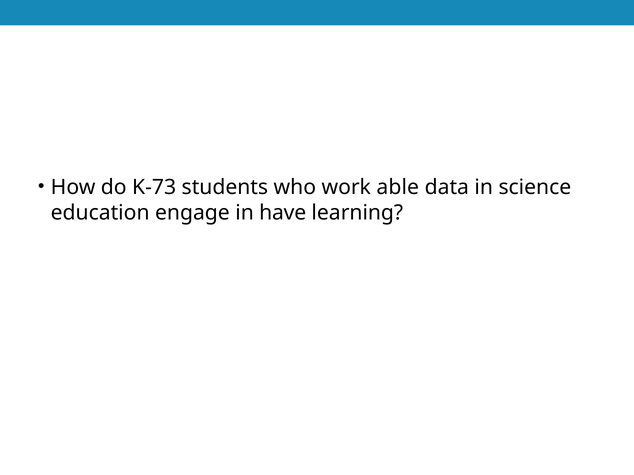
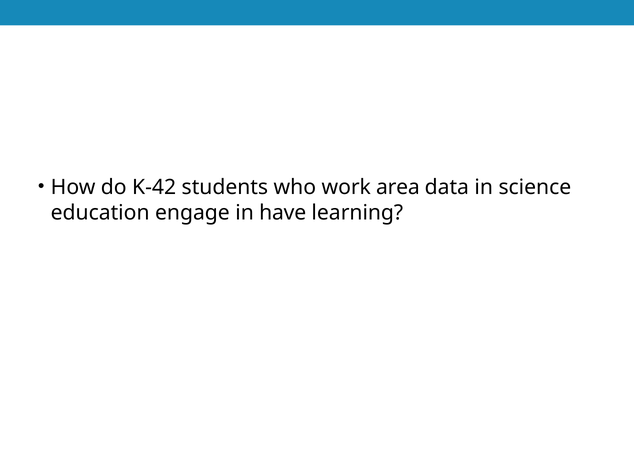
K-73: K-73 -> K-42
able: able -> area
